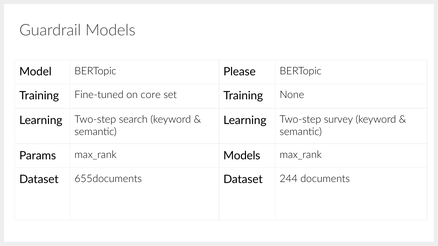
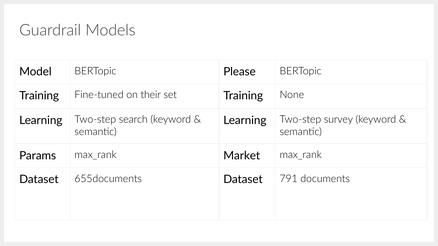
core: core -> their
Models at (242, 156): Models -> Market
244: 244 -> 791
